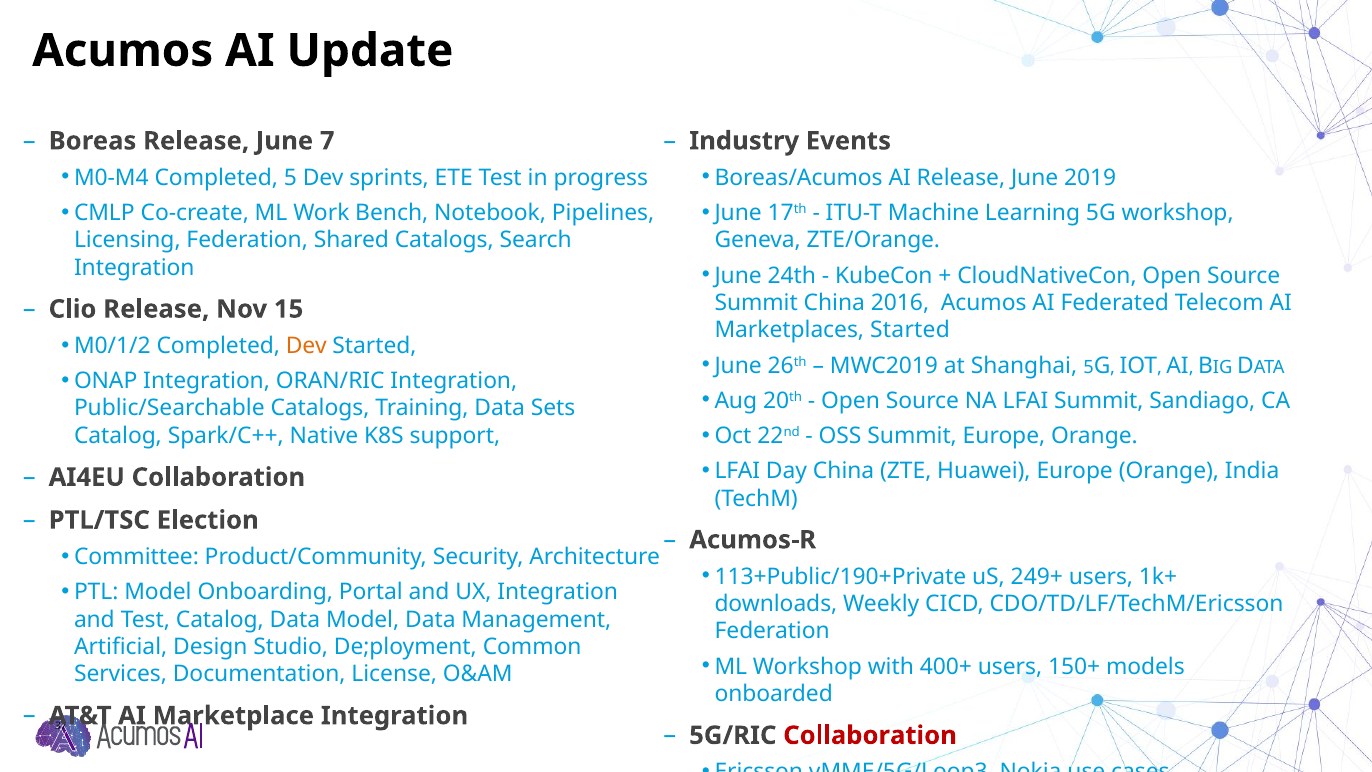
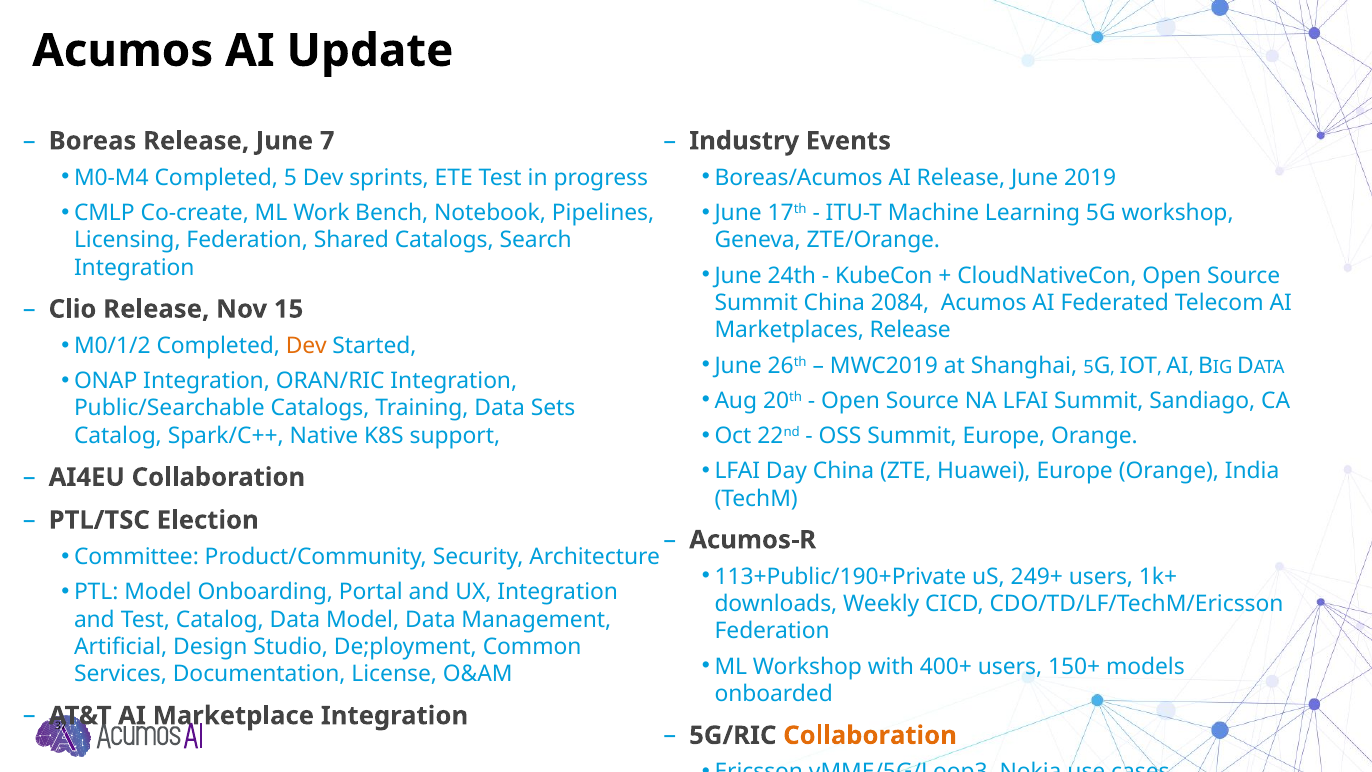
2016: 2016 -> 2084
Marketplaces Started: Started -> Release
Collaboration at (870, 735) colour: red -> orange
